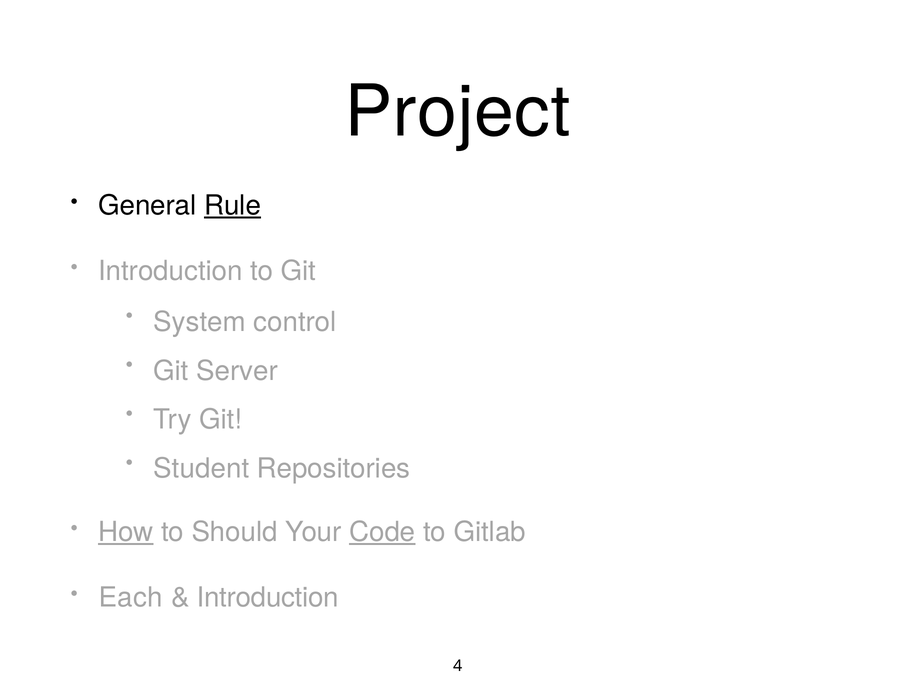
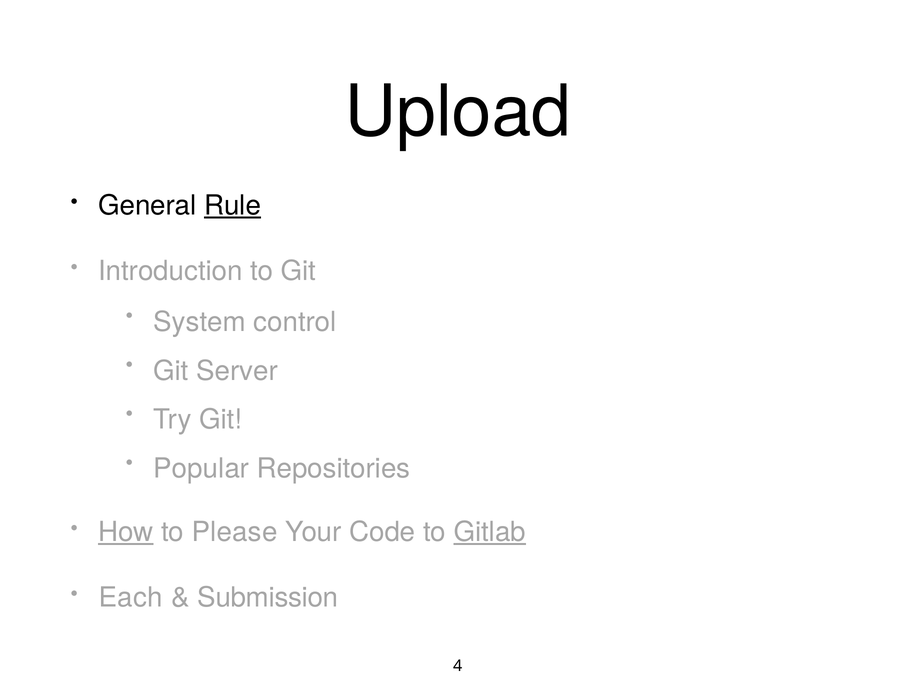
Project: Project -> Upload
Student: Student -> Popular
Should: Should -> Please
Code underline: present -> none
Gitlab underline: none -> present
Introduction at (268, 597): Introduction -> Submission
